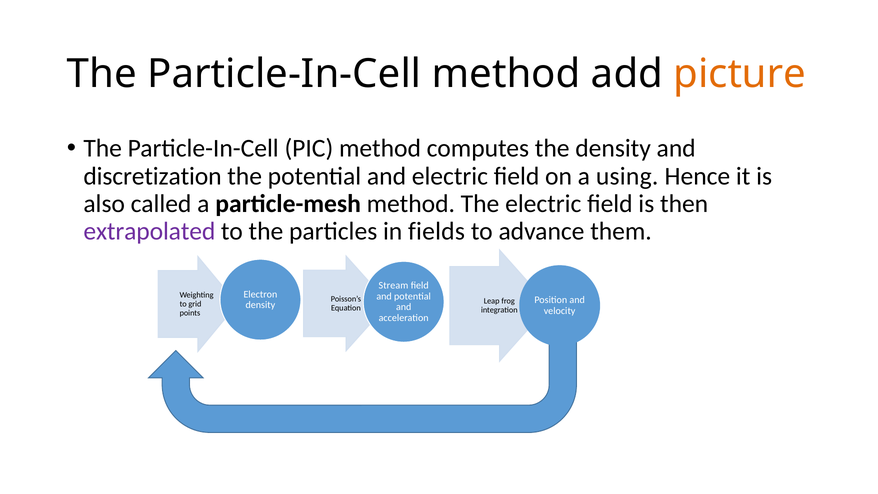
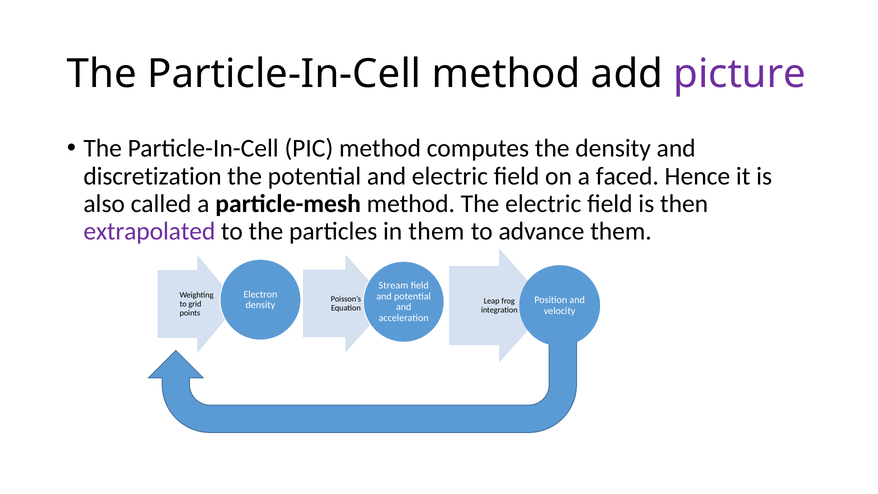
picture colour: orange -> purple
using: using -> faced
in fields: fields -> them
